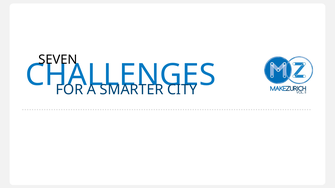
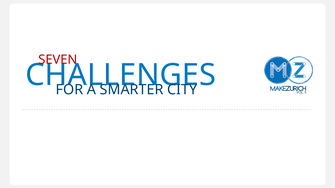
SEVEN colour: black -> red
